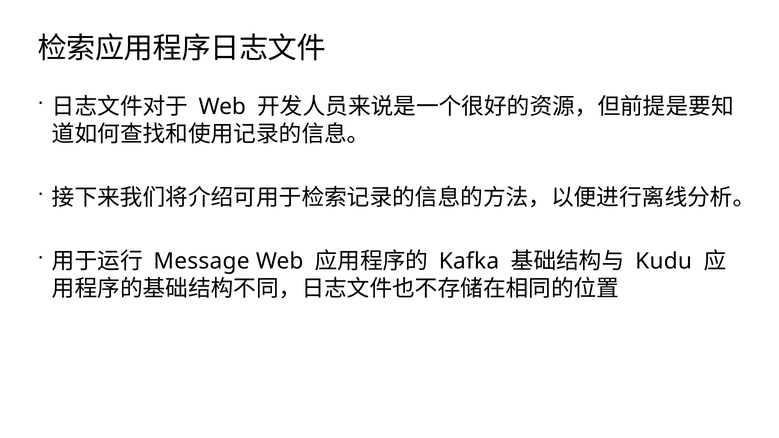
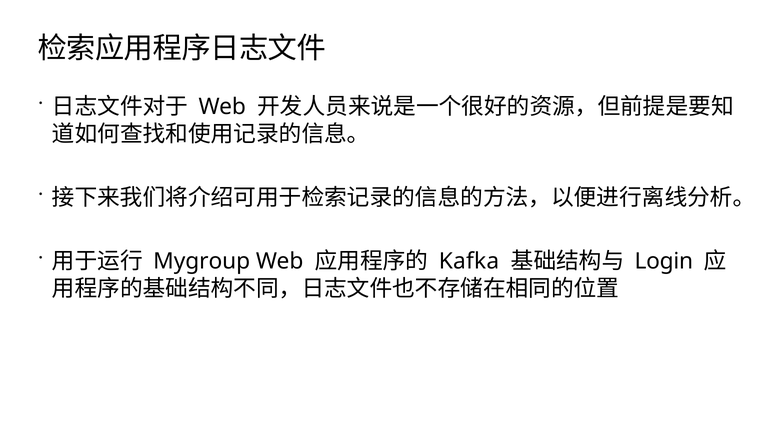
Message: Message -> Mygroup
Kudu: Kudu -> Login
